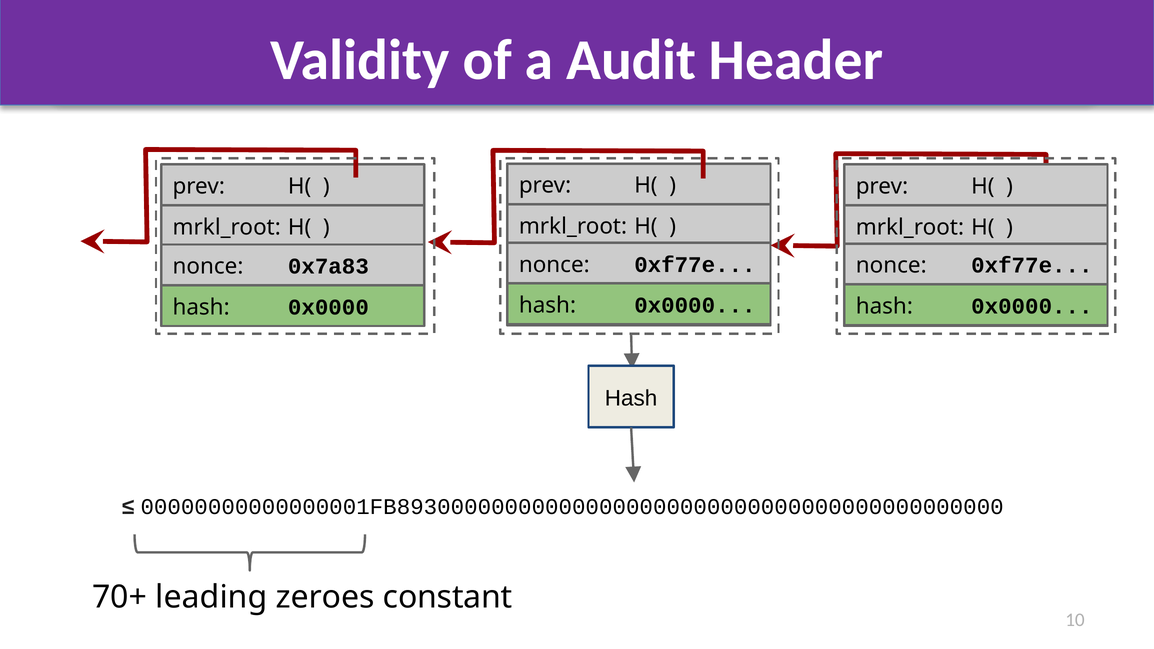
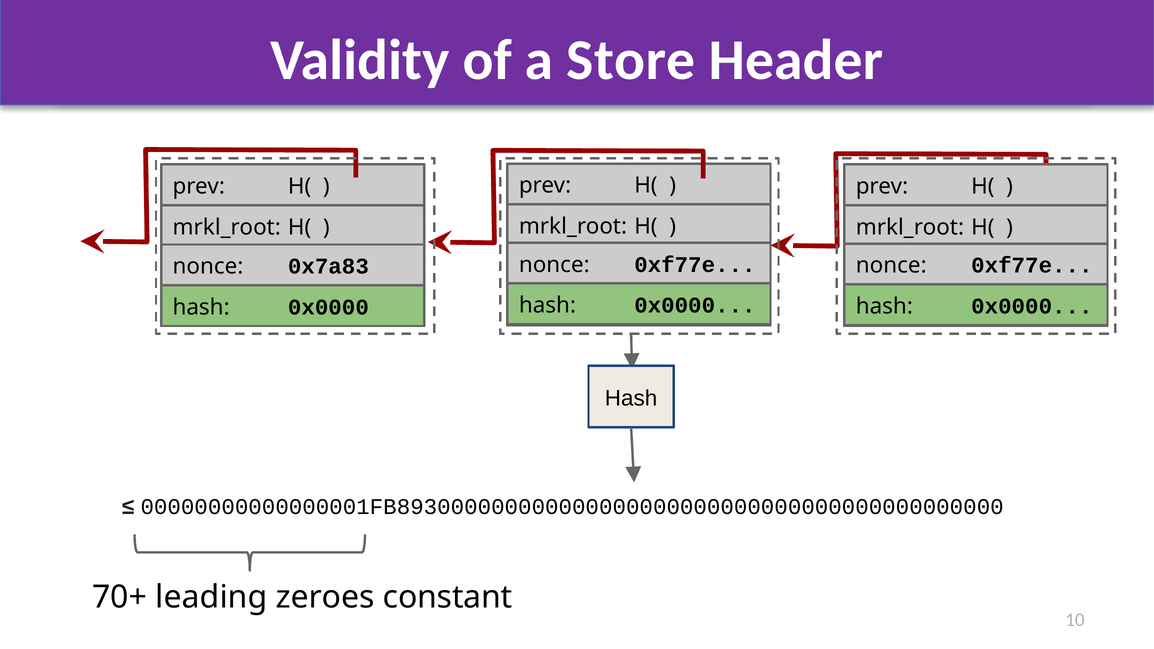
Audit: Audit -> Store
